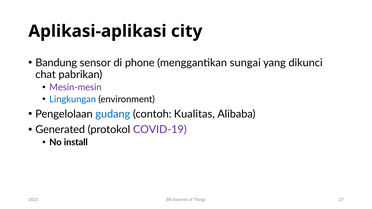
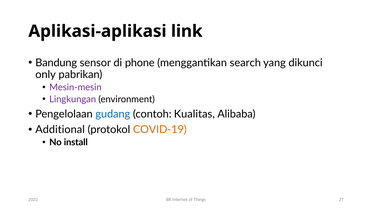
city: city -> link
sungai: sungai -> search
chat: chat -> only
Lingkungan colour: blue -> purple
Generated: Generated -> Additional
COVID-19 colour: purple -> orange
